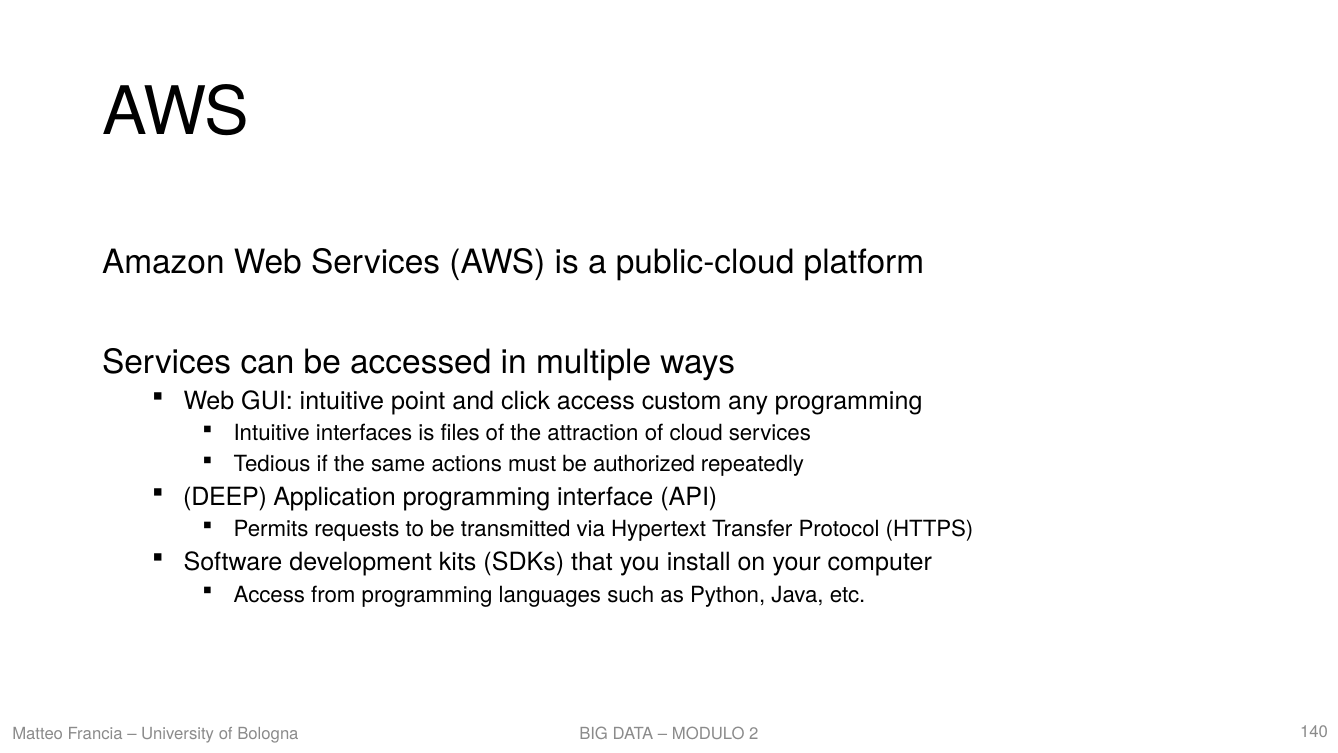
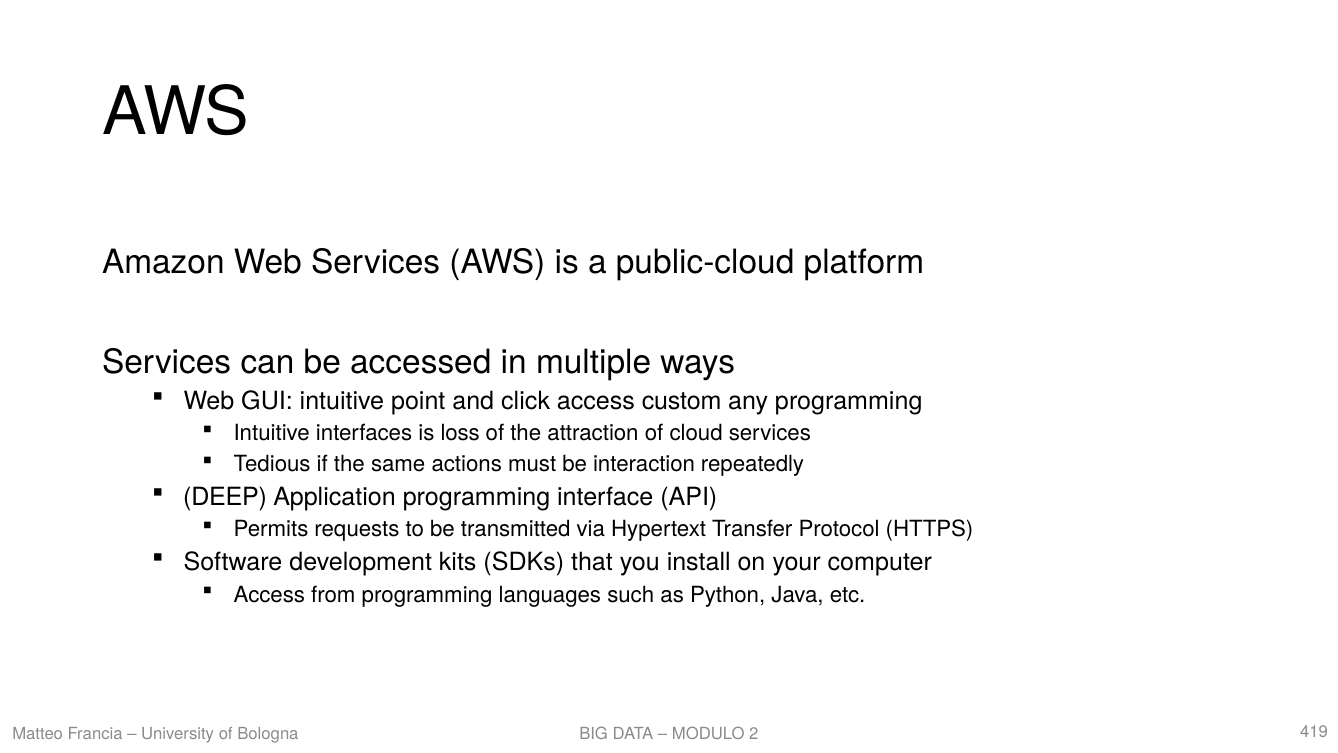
files: files -> loss
authorized: authorized -> interaction
140: 140 -> 419
